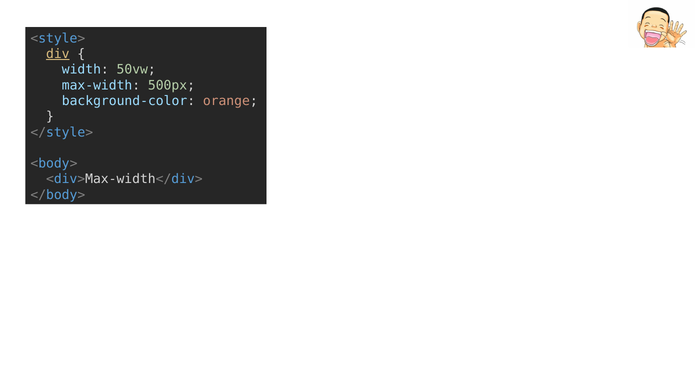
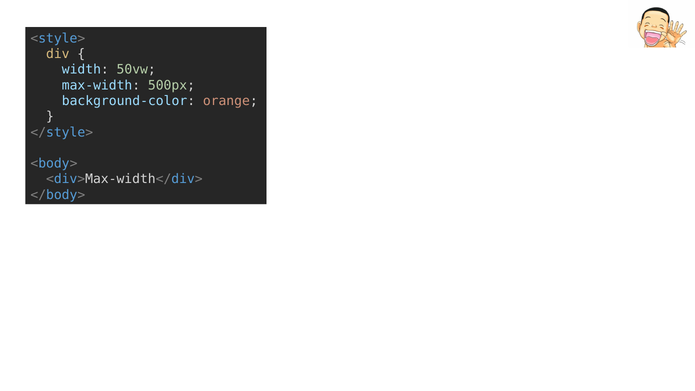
div underline: present -> none
